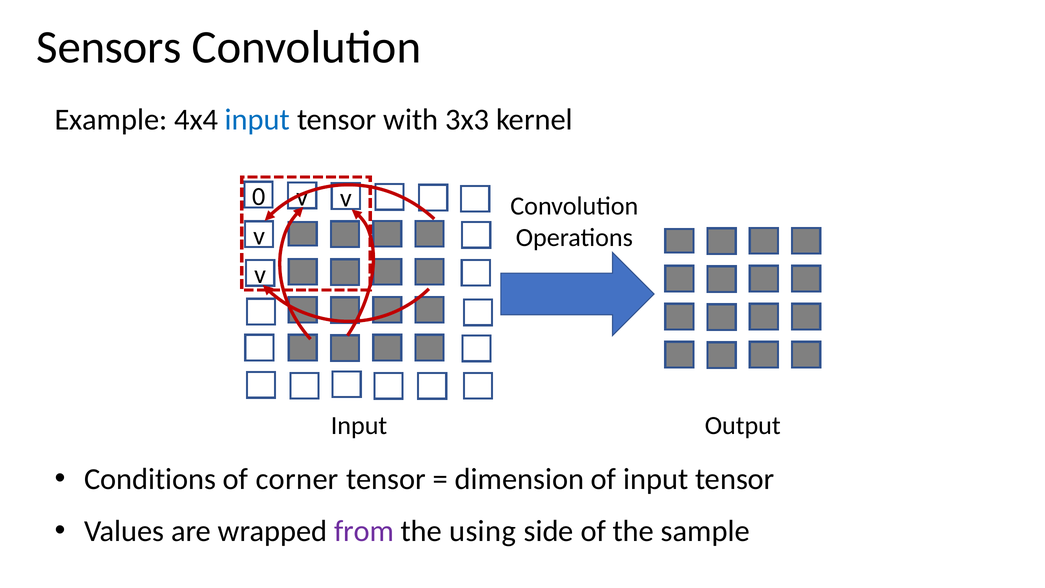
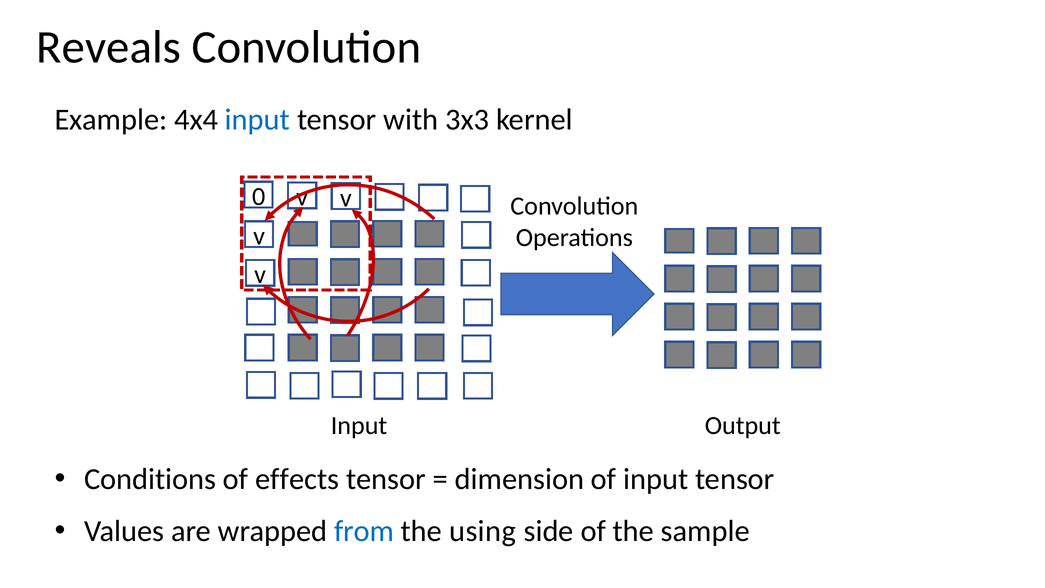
Sensors: Sensors -> Reveals
corner: corner -> effects
from colour: purple -> blue
